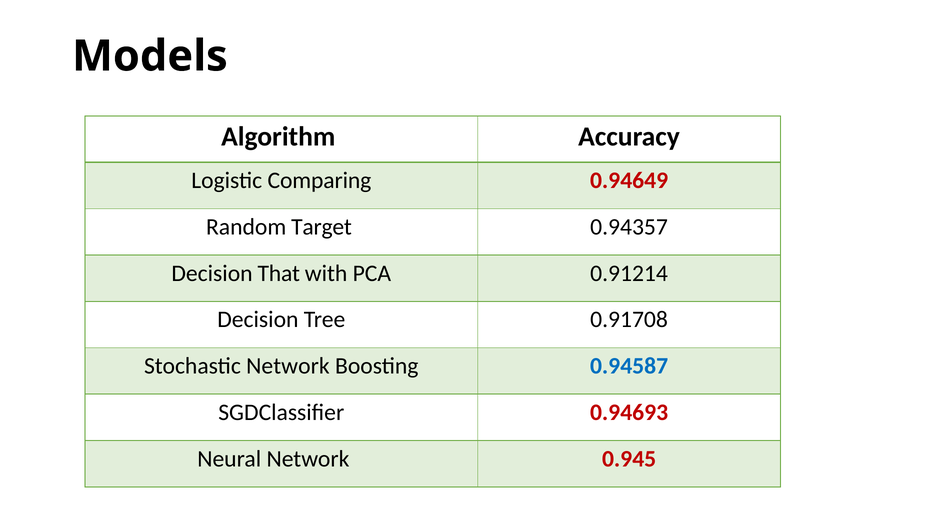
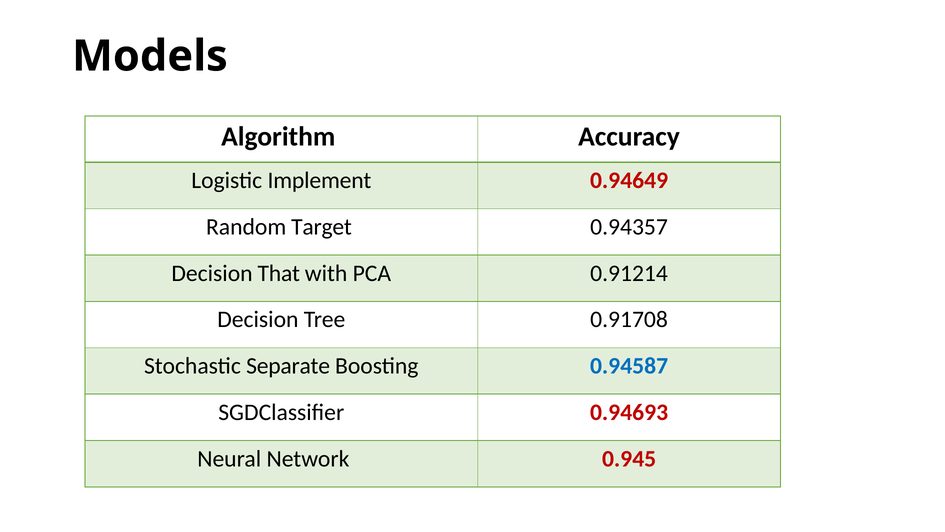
Comparing: Comparing -> Implement
Stochastic Network: Network -> Separate
